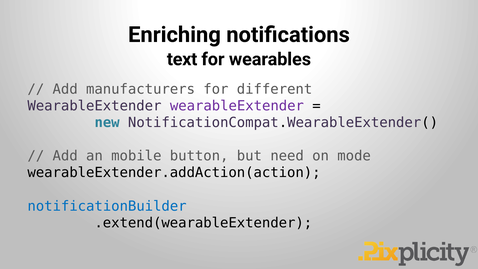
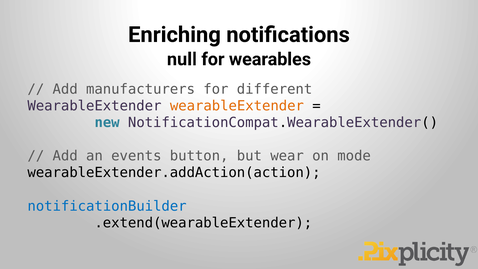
text: text -> null
wearableExtender at (237, 106) colour: purple -> orange
mobile: mobile -> events
need: need -> wear
